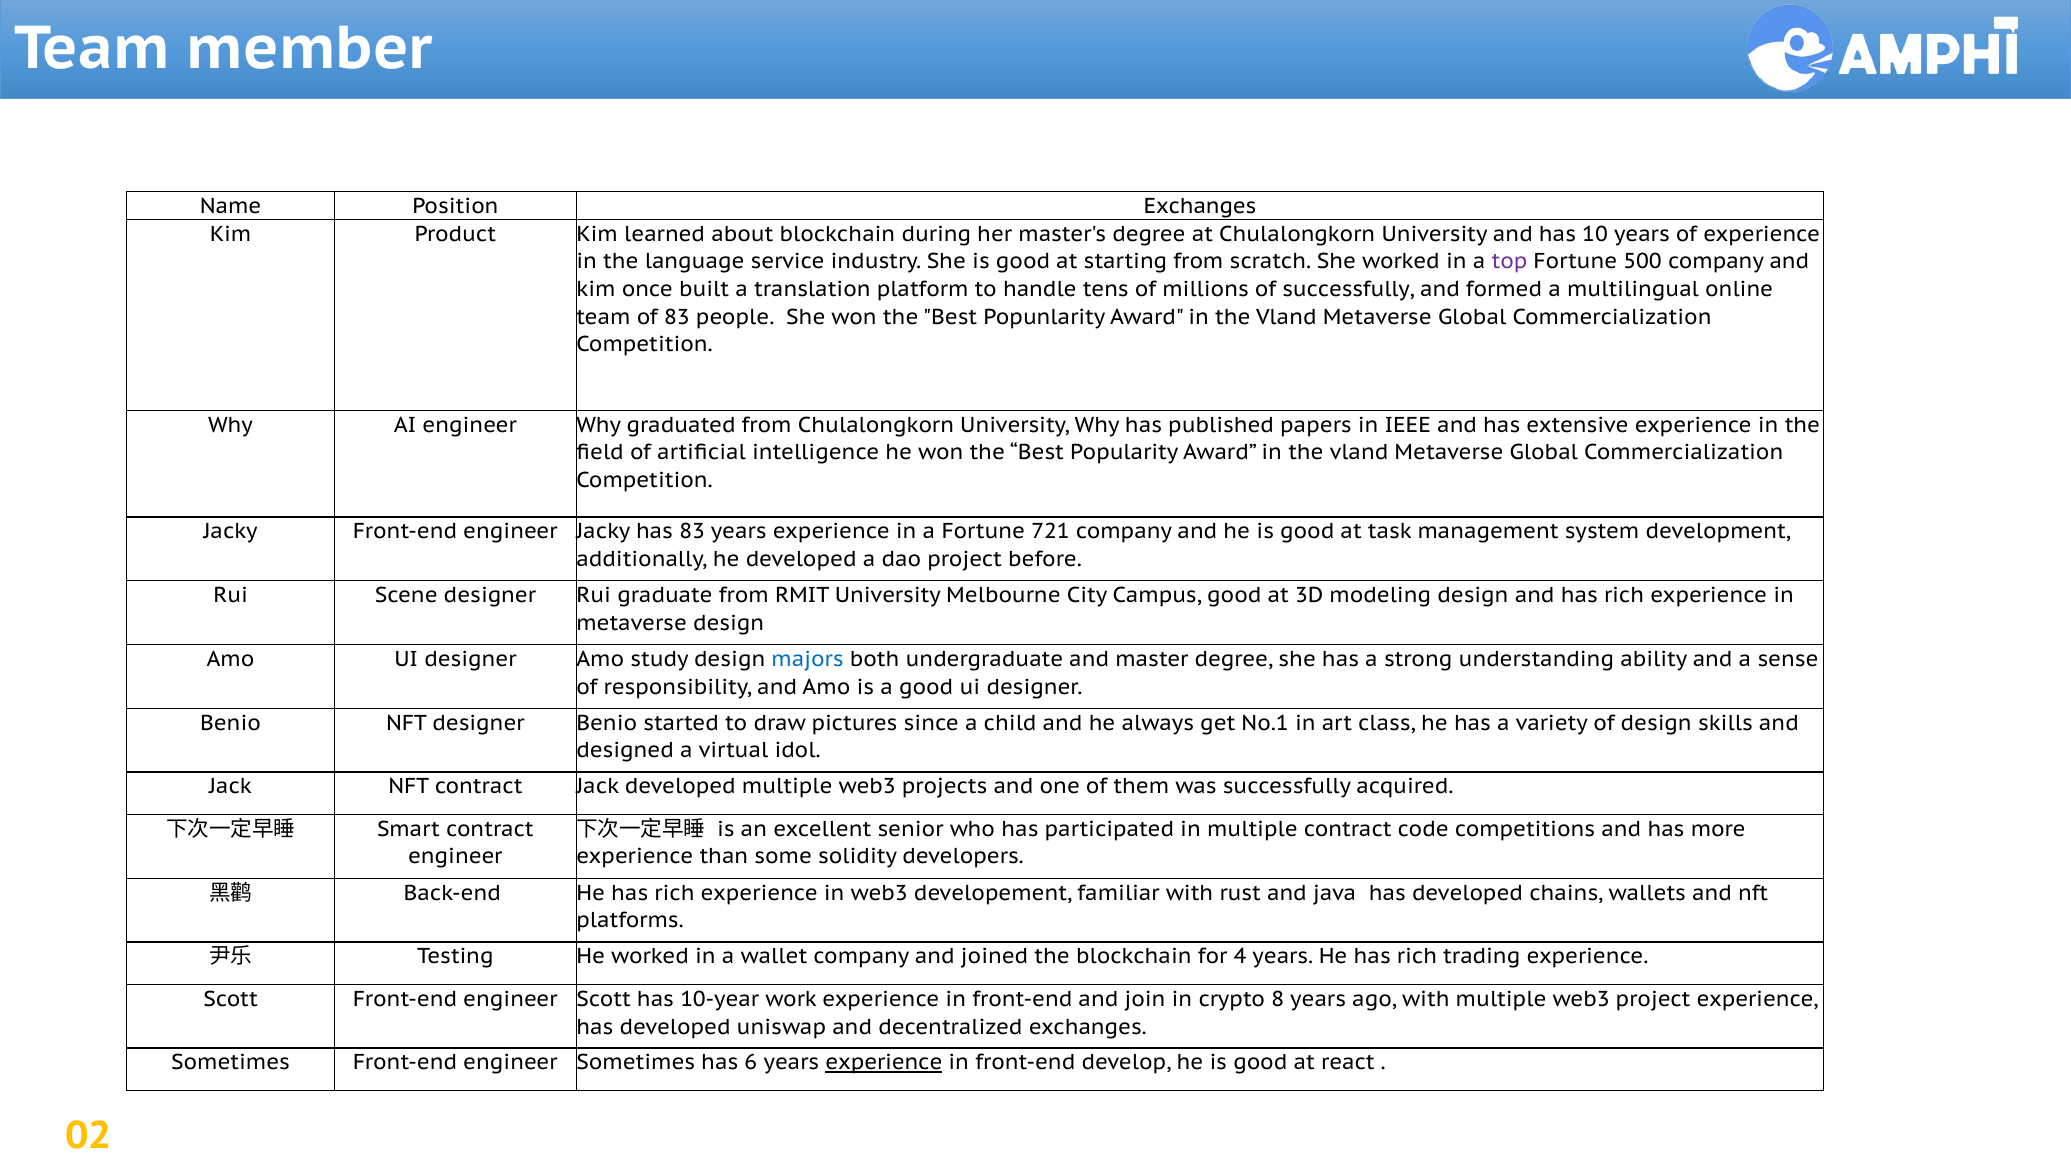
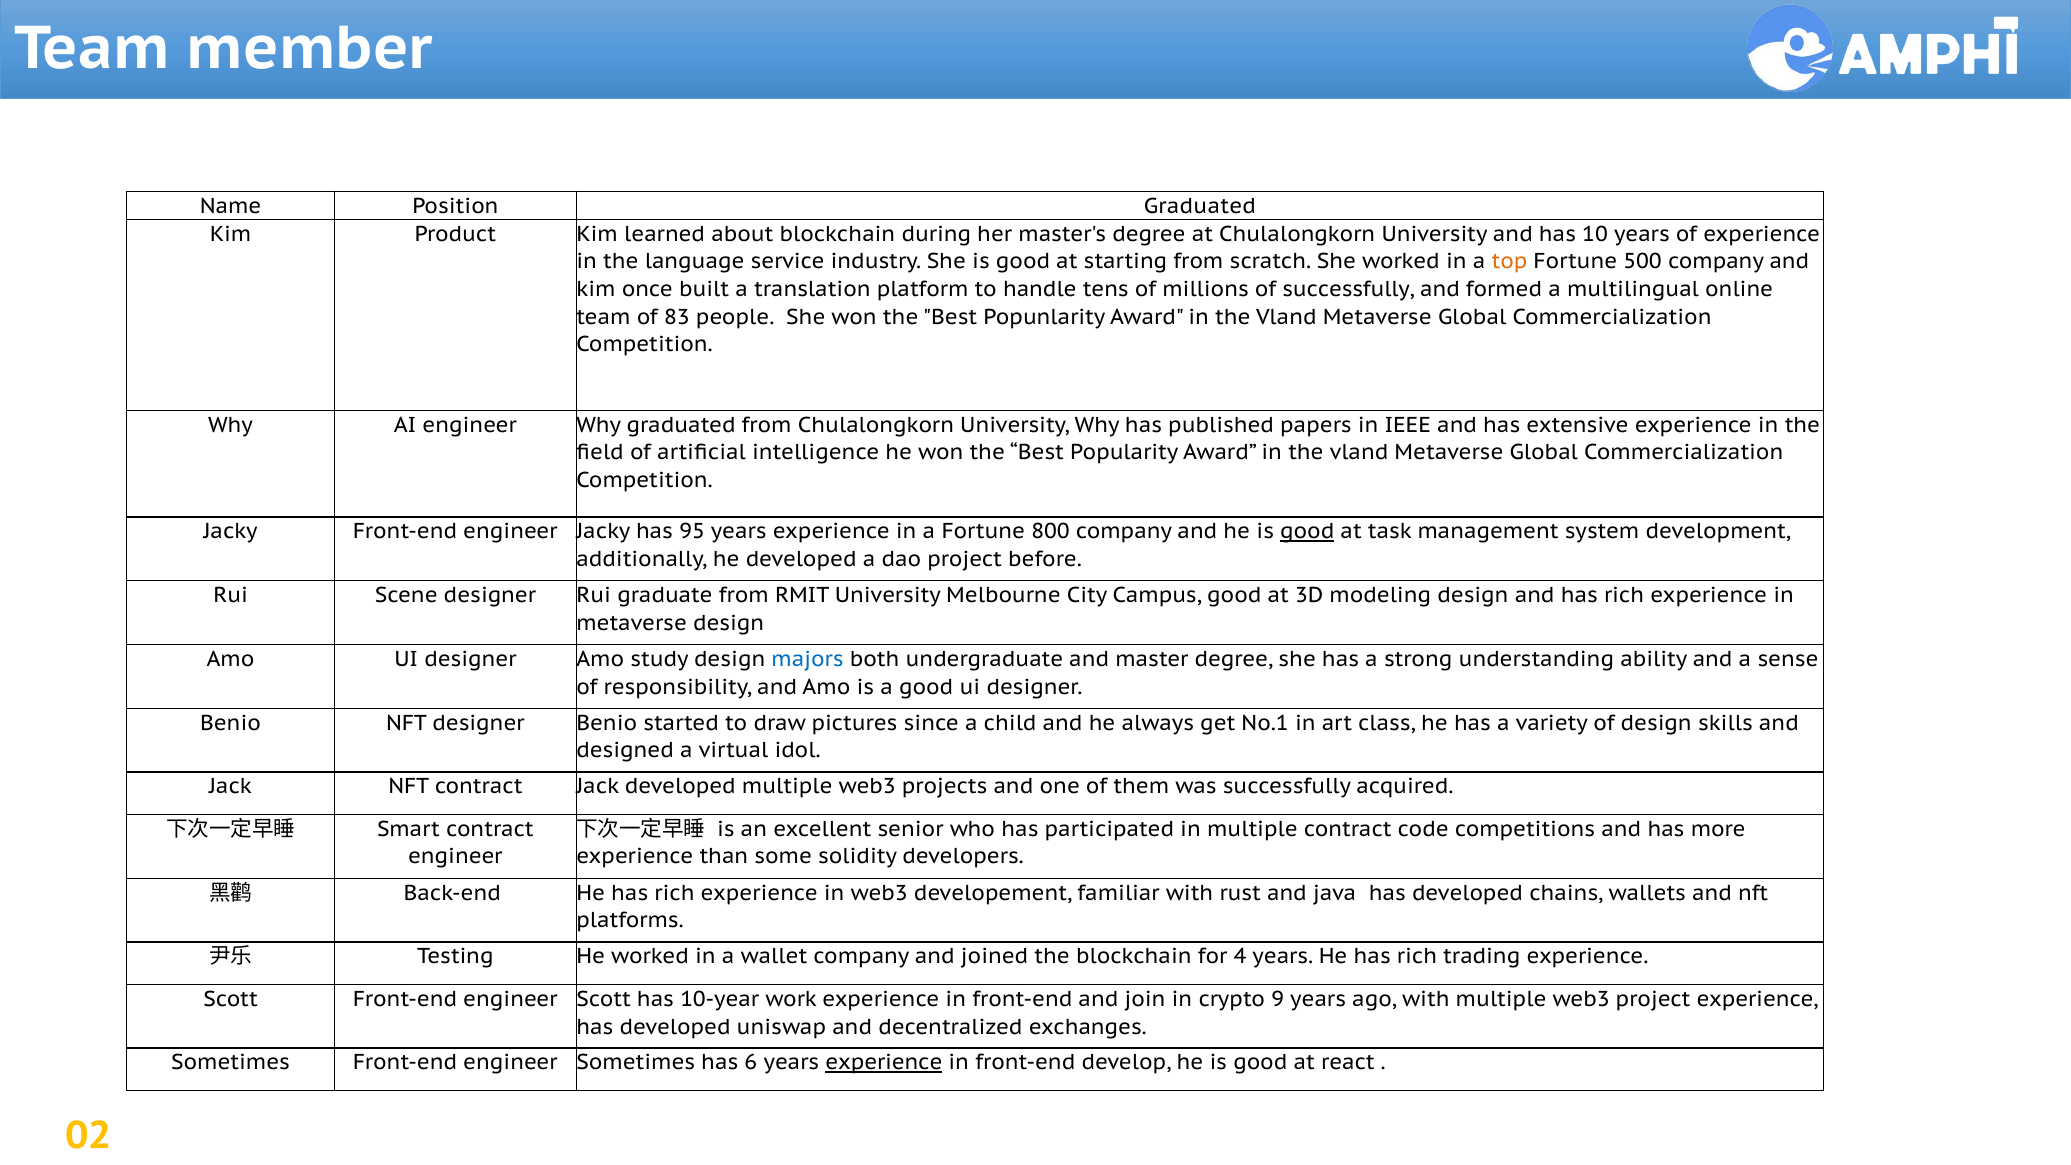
Position Exchanges: Exchanges -> Graduated
top colour: purple -> orange
has 83: 83 -> 95
721: 721 -> 800
good at (1307, 532) underline: none -> present
8: 8 -> 9
